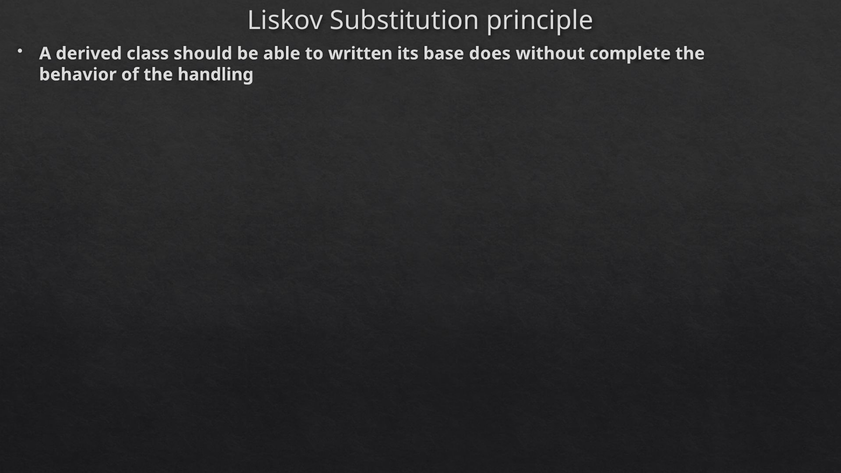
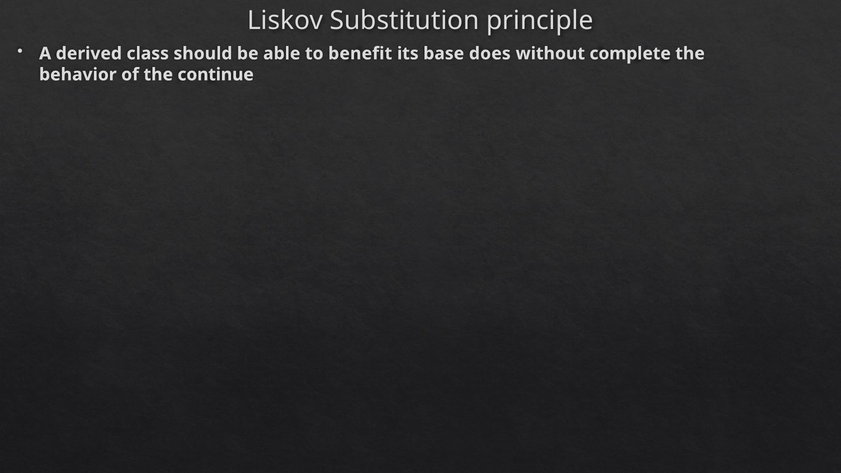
written: written -> benefit
handling: handling -> continue
